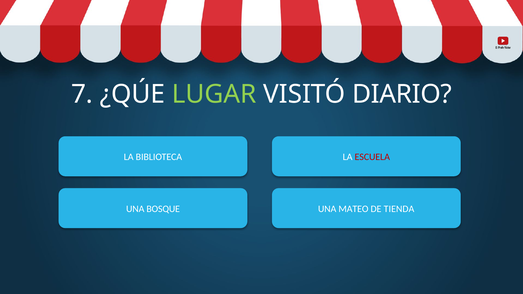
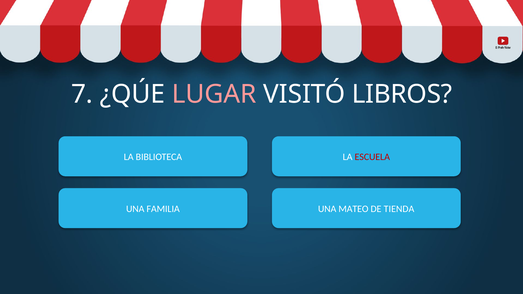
LUGAR colour: light green -> pink
DIARIO: DIARIO -> LIBROS
BOSQUE: BOSQUE -> FAMILIA
